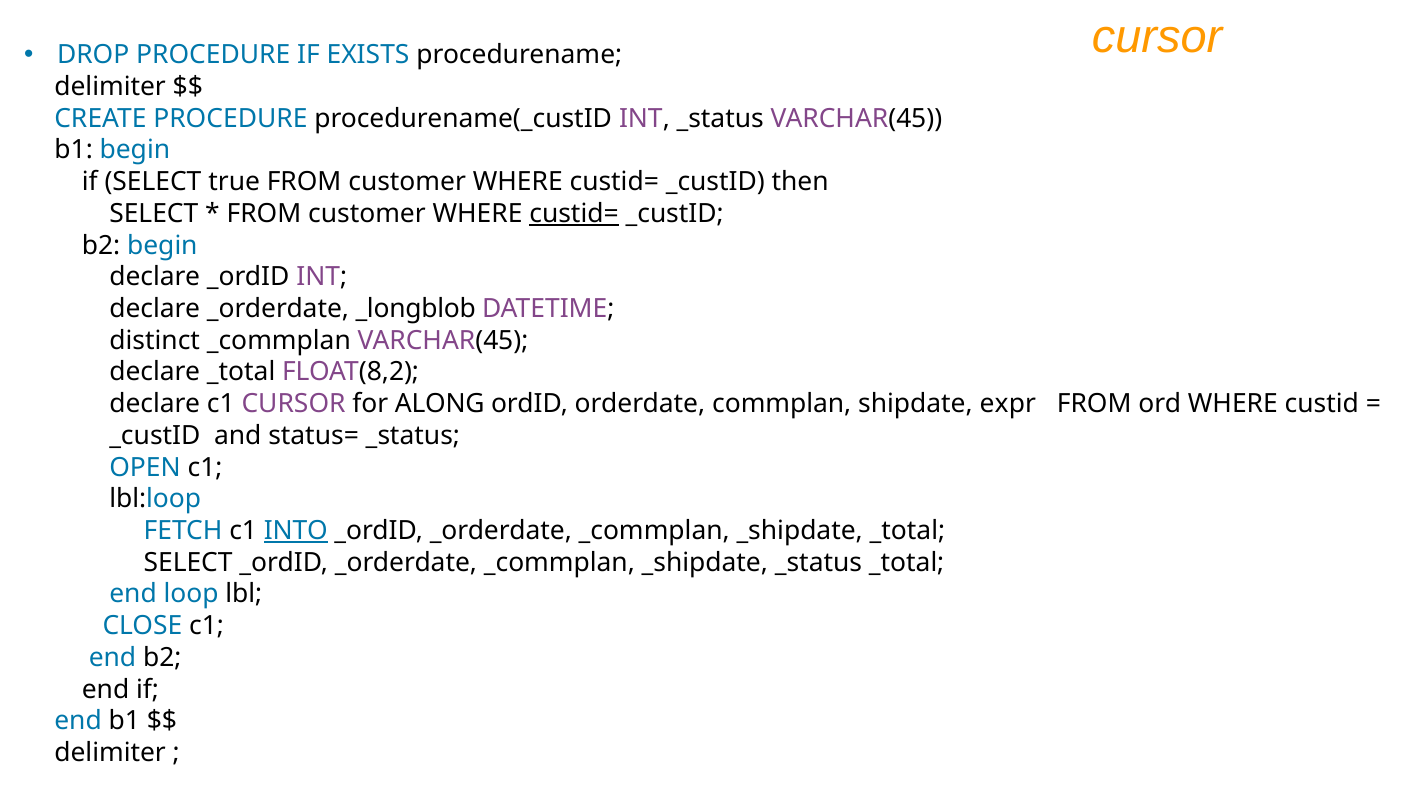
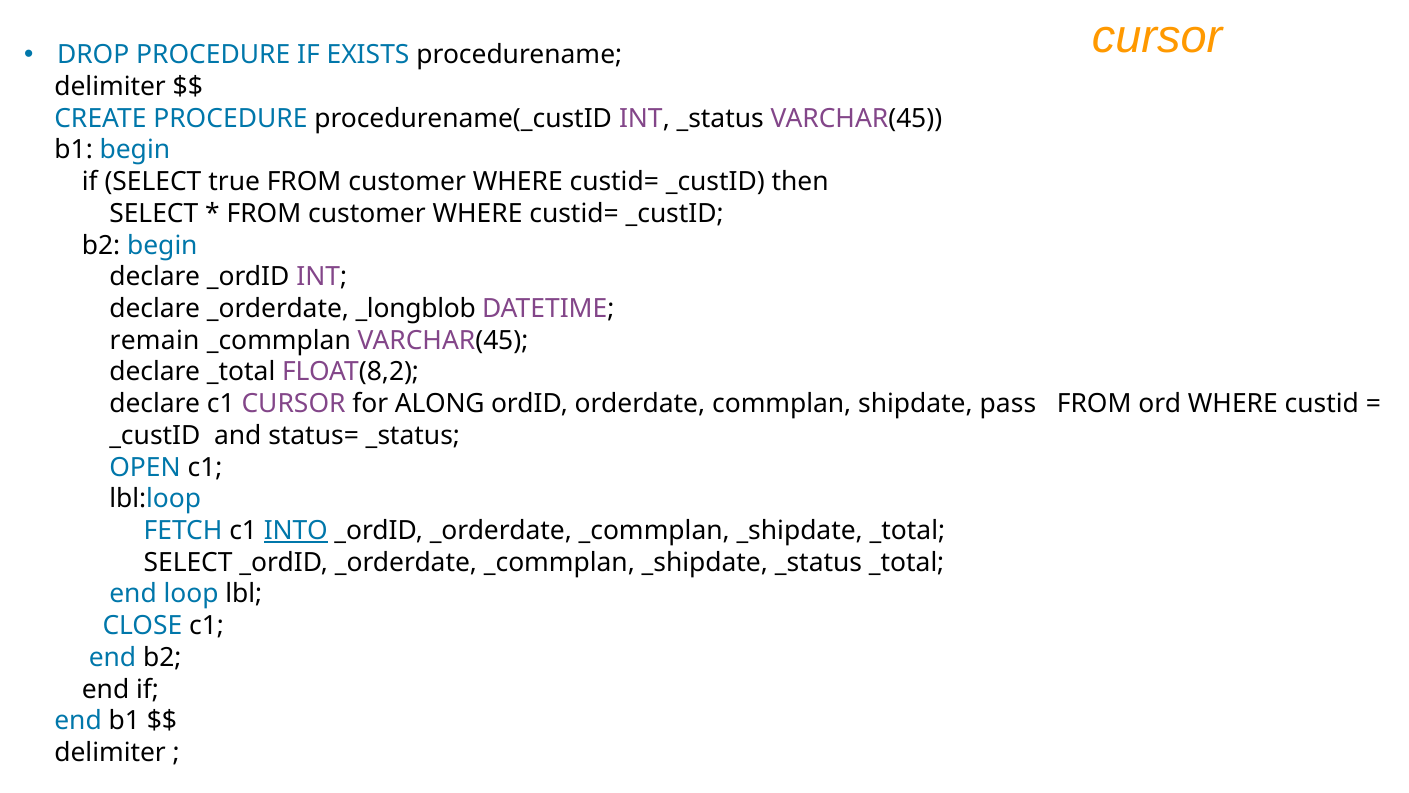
custid= at (574, 213) underline: present -> none
distinct: distinct -> remain
expr: expr -> pass
